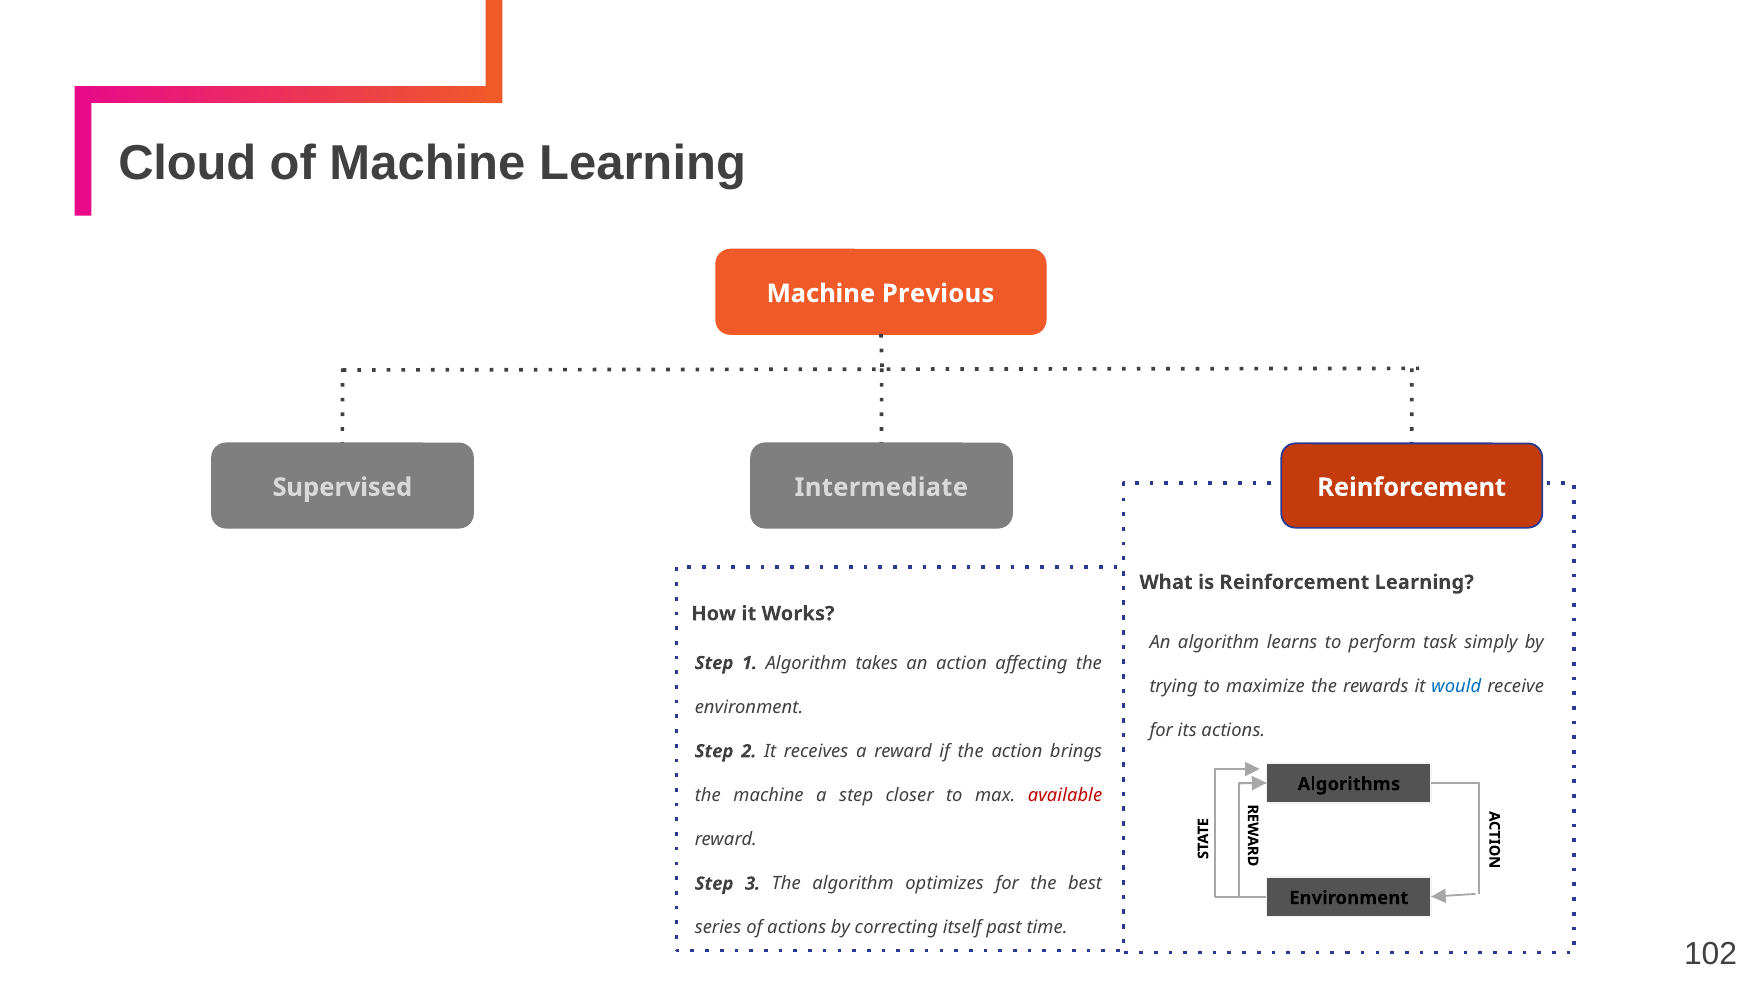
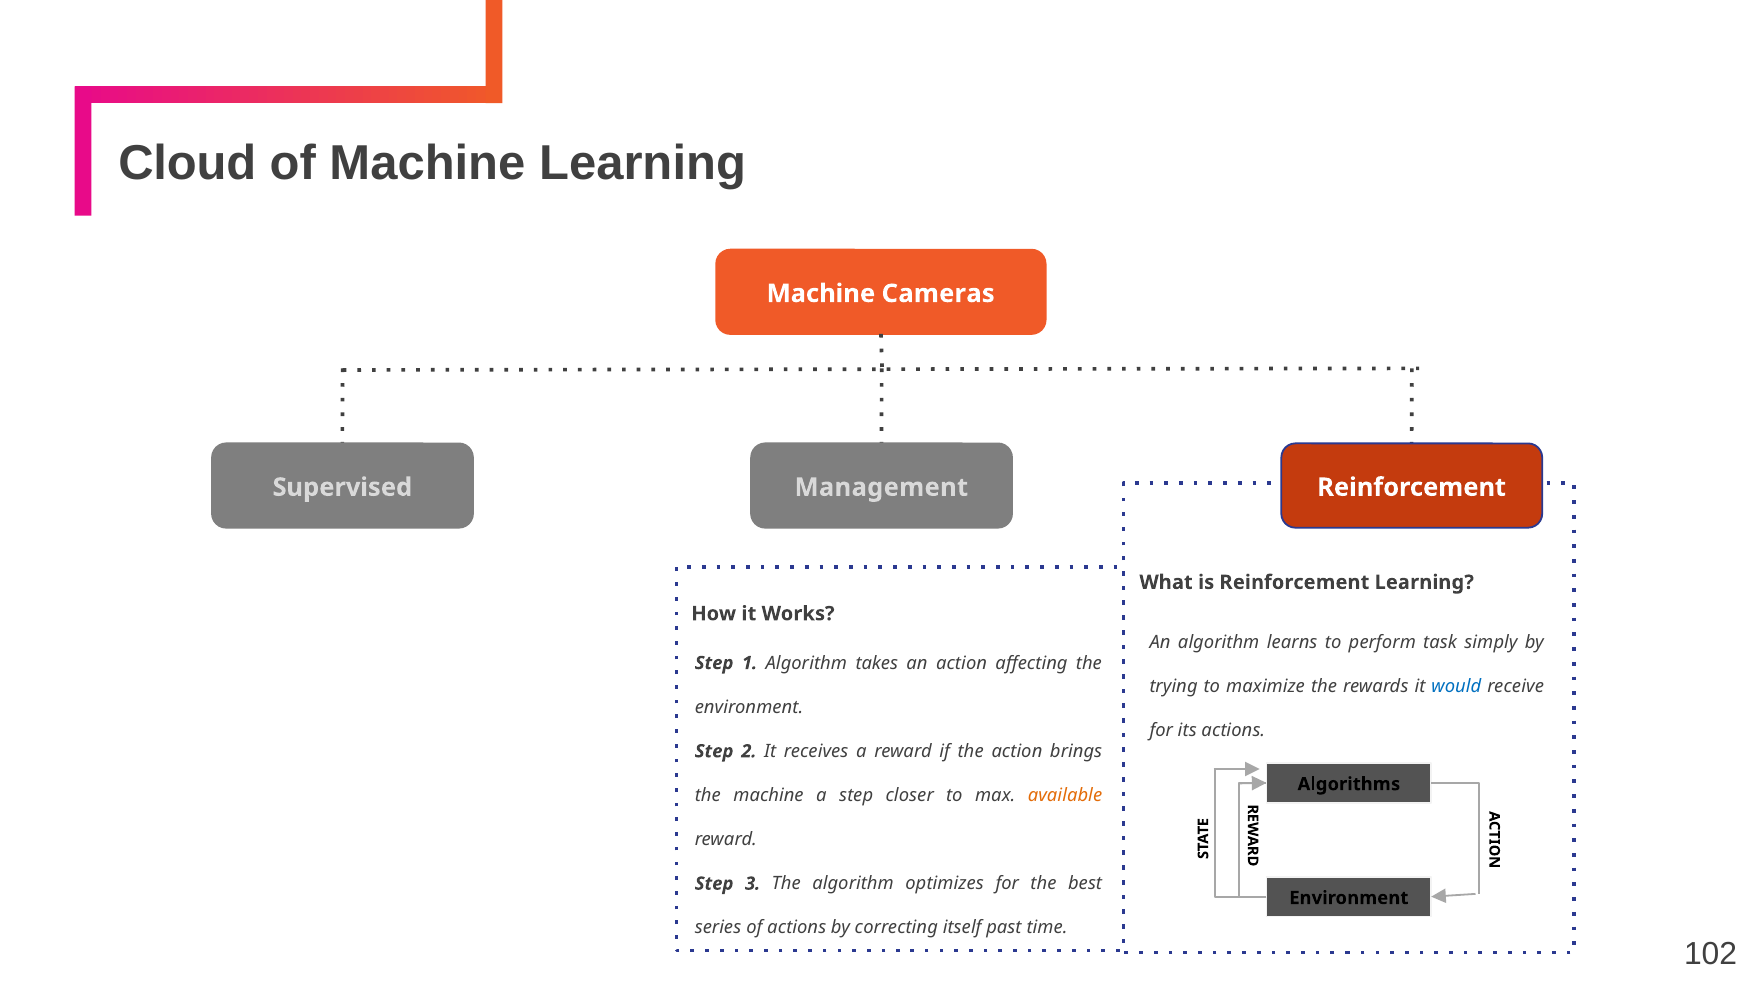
Previous: Previous -> Cameras
Intermediate: Intermediate -> Management
available colour: red -> orange
